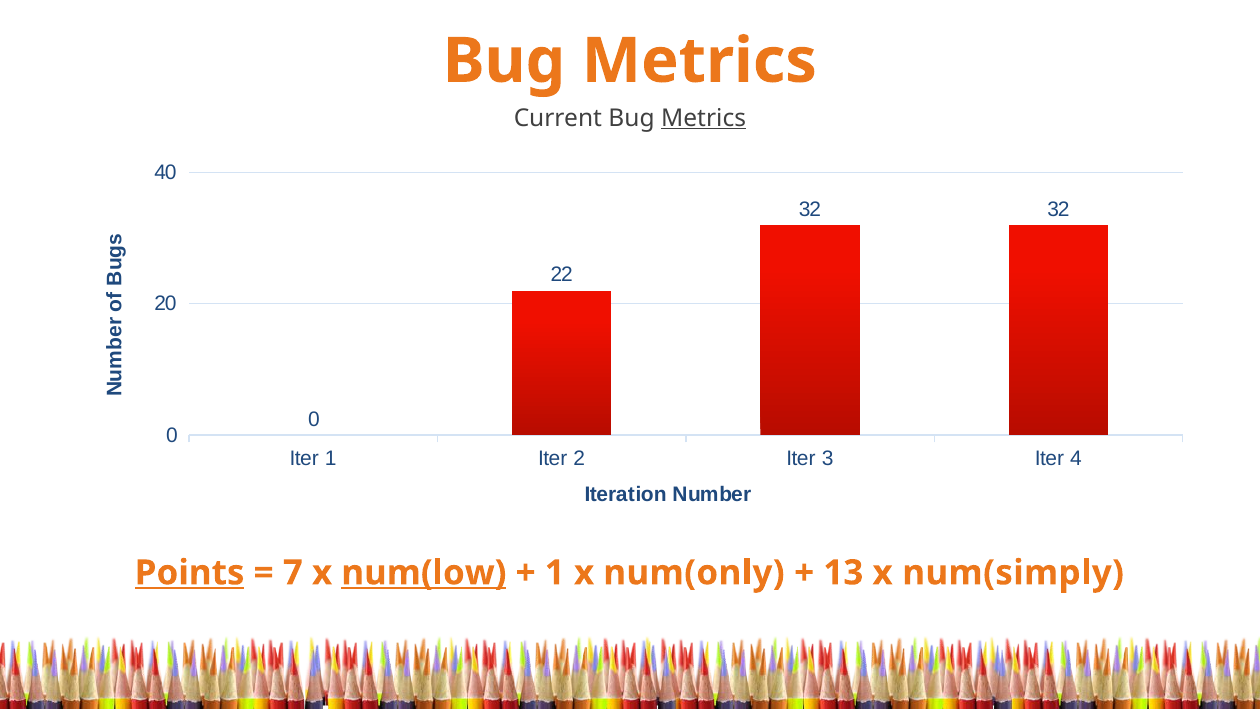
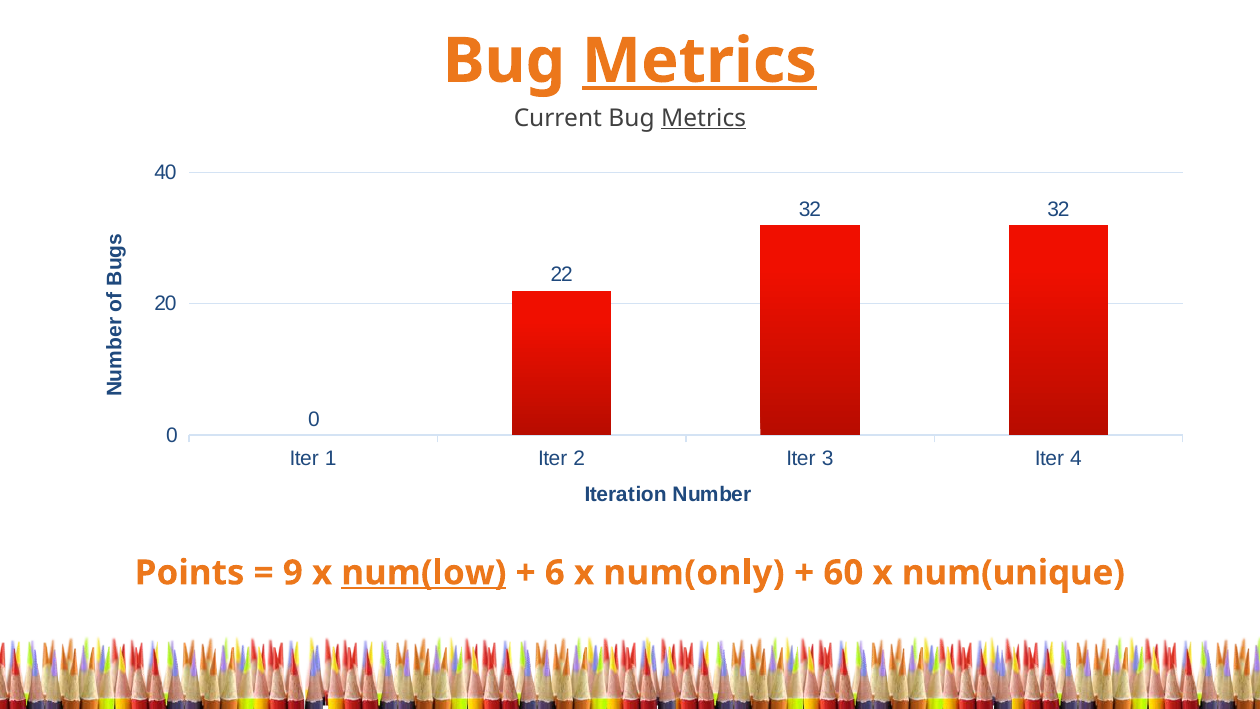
Metrics at (699, 61) underline: none -> present
Points underline: present -> none
7: 7 -> 9
1 at (555, 573): 1 -> 6
13: 13 -> 60
num(simply: num(simply -> num(unique
